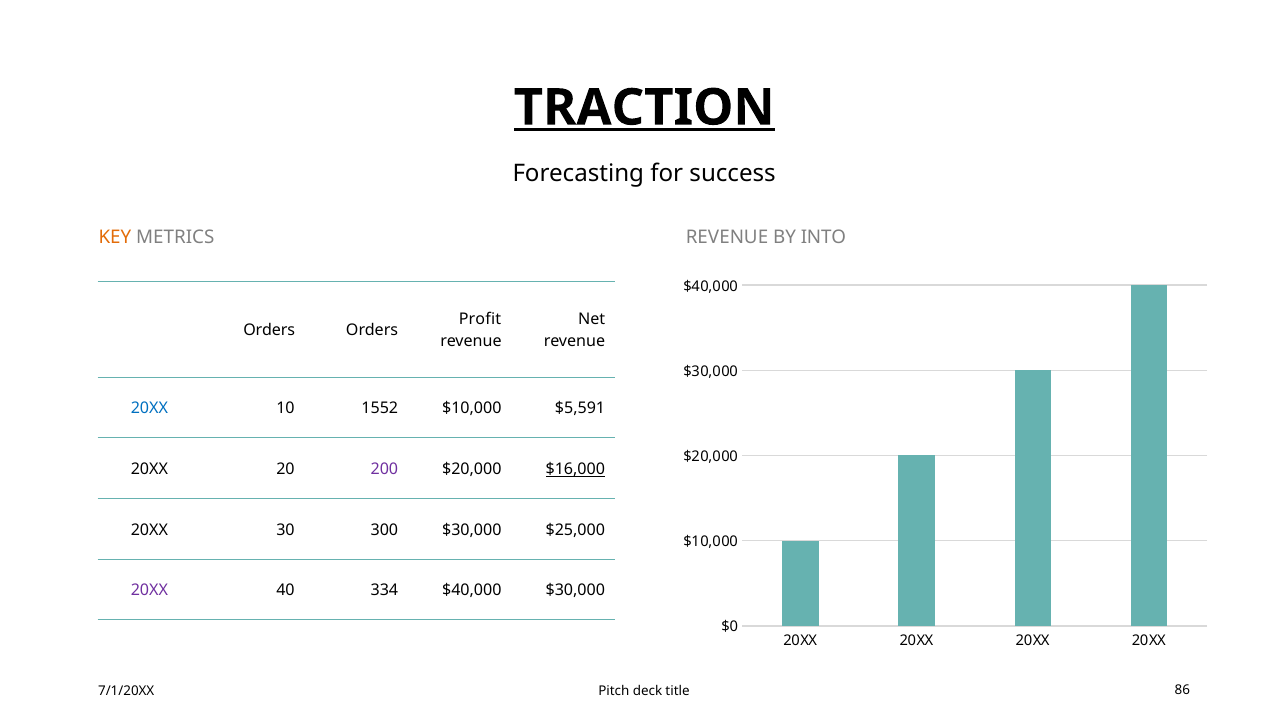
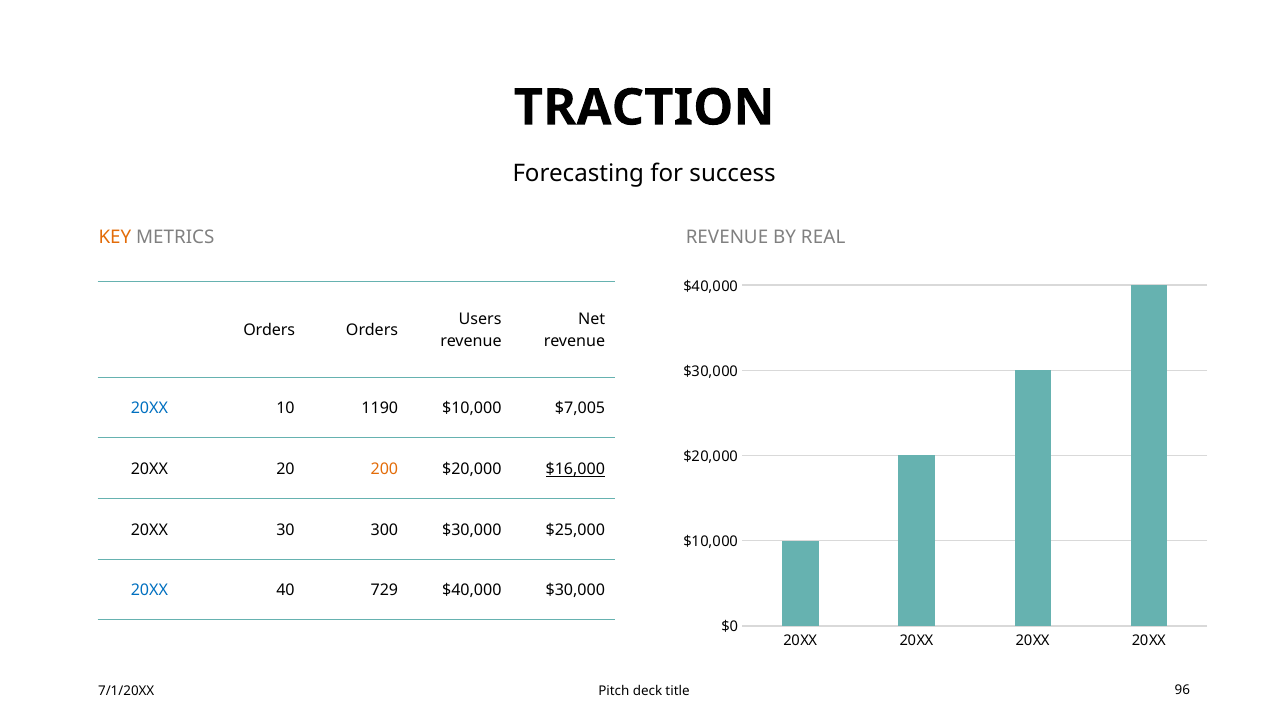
TRACTION underline: present -> none
INTO: INTO -> REAL
Profit: Profit -> Users
1552: 1552 -> 1190
$5,591: $5,591 -> $7,005
200 colour: purple -> orange
20XX at (149, 591) colour: purple -> blue
334: 334 -> 729
86: 86 -> 96
